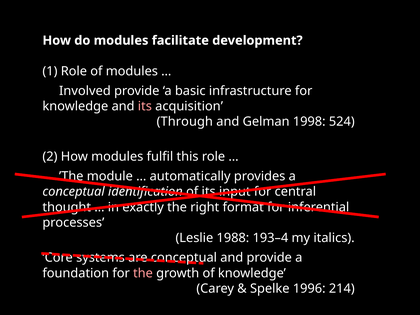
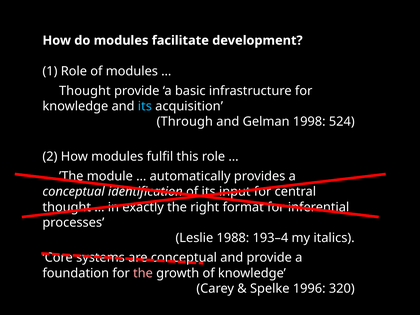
Involved at (85, 91): Involved -> Thought
its at (145, 106) colour: pink -> light blue
214: 214 -> 320
